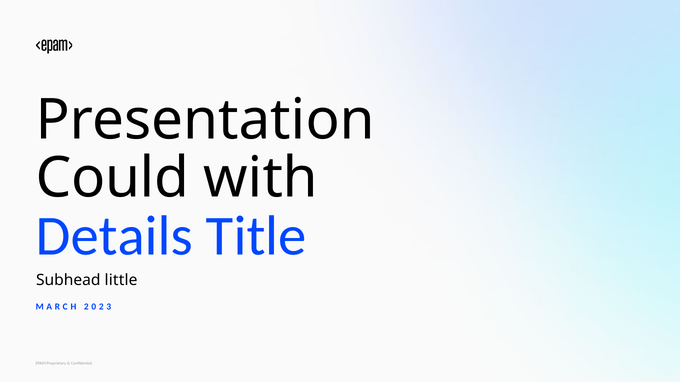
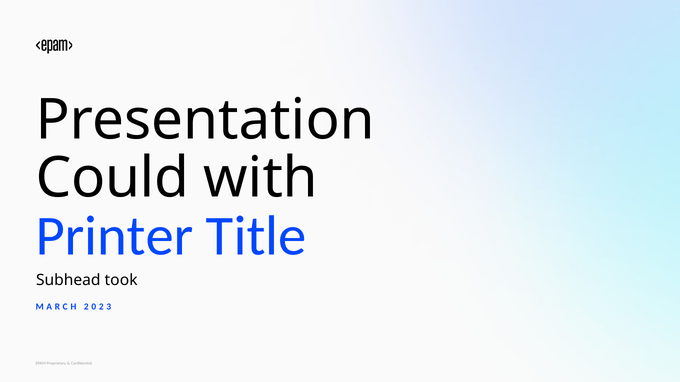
Details: Details -> Printer
little: little -> took
